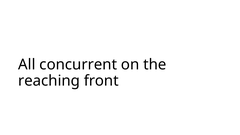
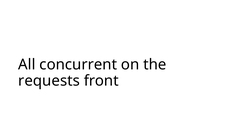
reaching: reaching -> requests
